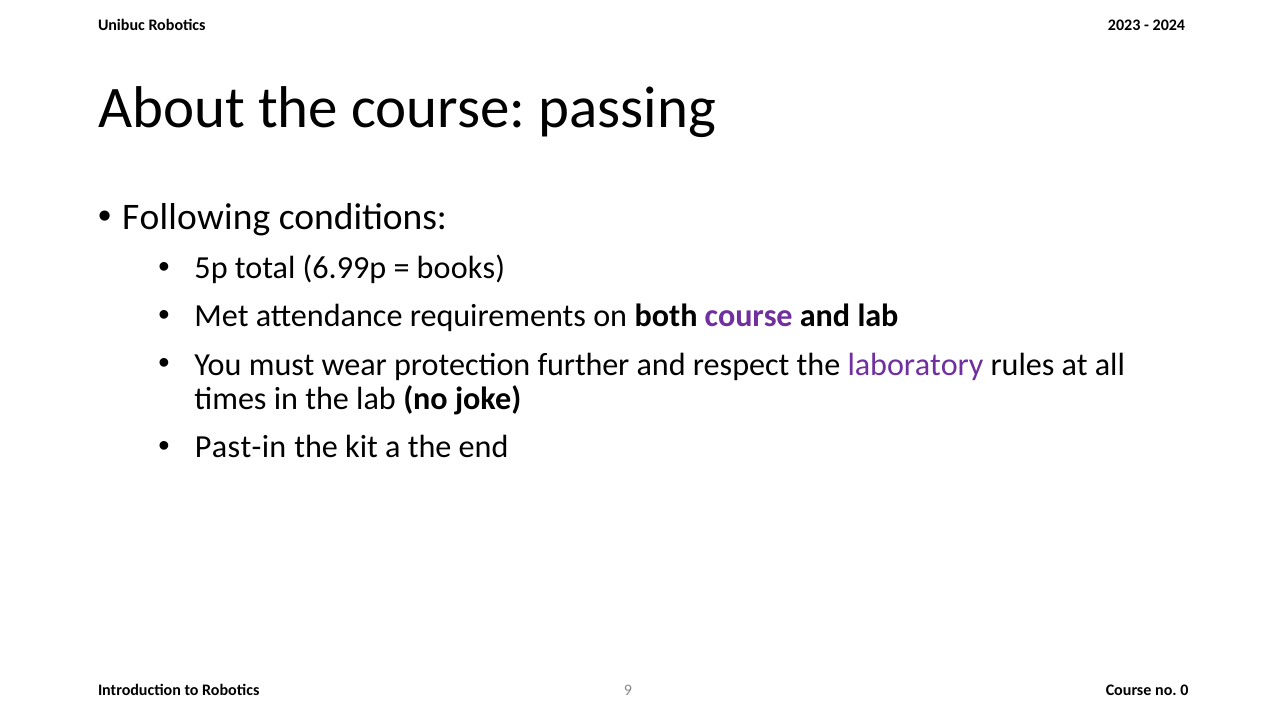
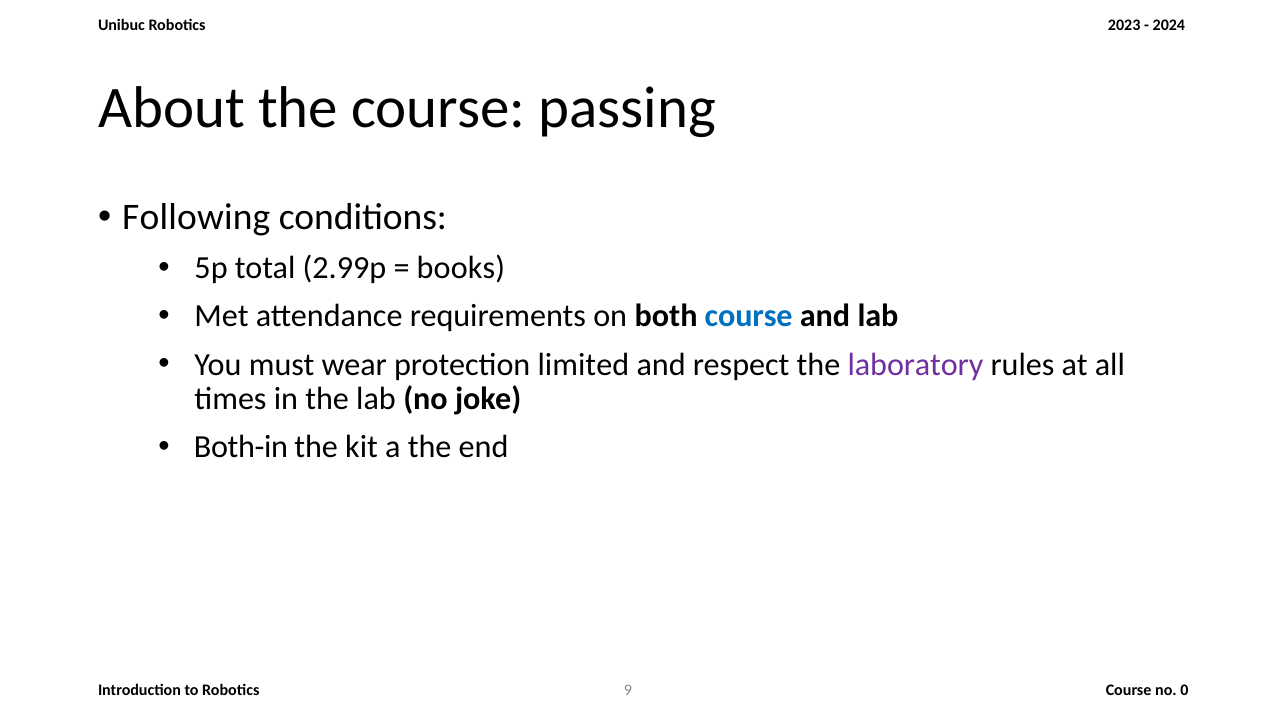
6.99p: 6.99p -> 2.99p
course at (749, 317) colour: purple -> blue
further: further -> limited
Past-in: Past-in -> Both-in
